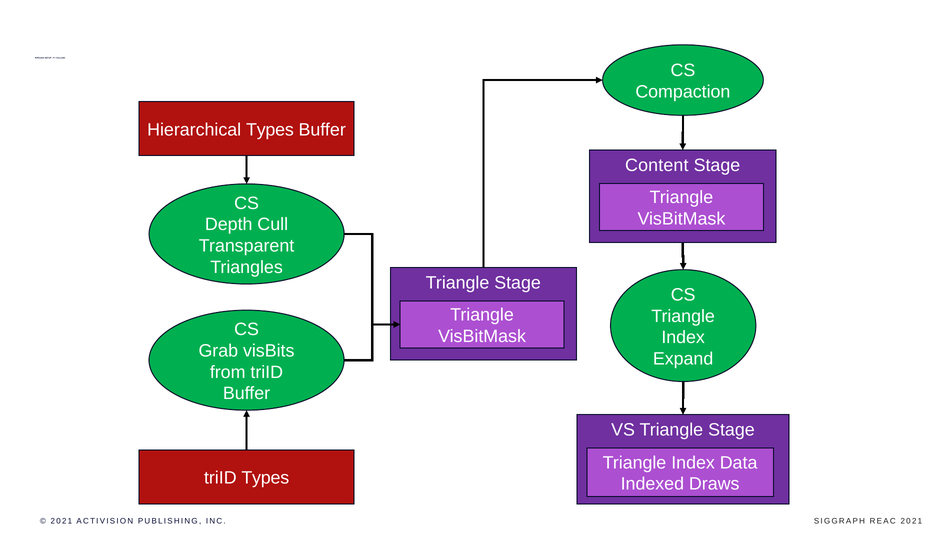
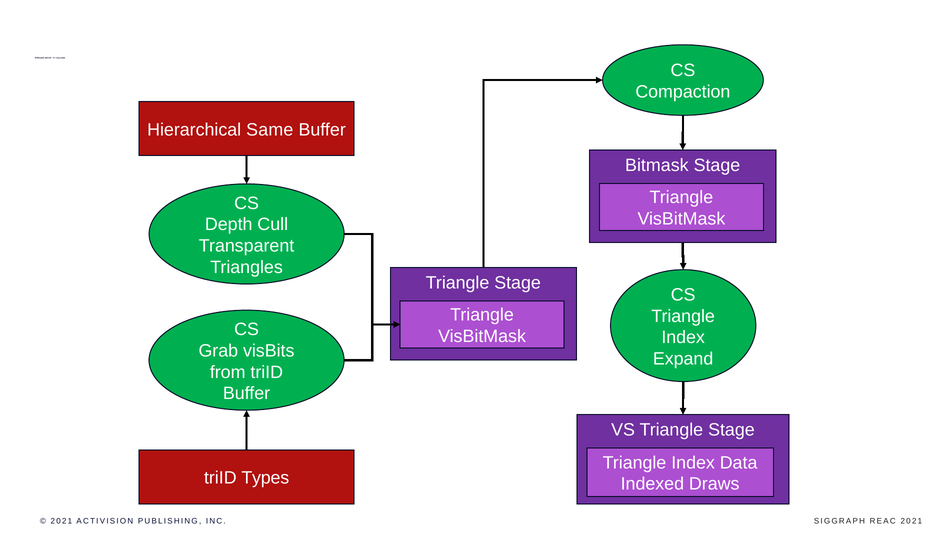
Hierarchical Types: Types -> Same
Content: Content -> Bitmask
